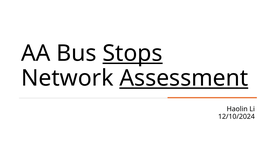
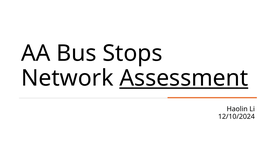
Stops underline: present -> none
